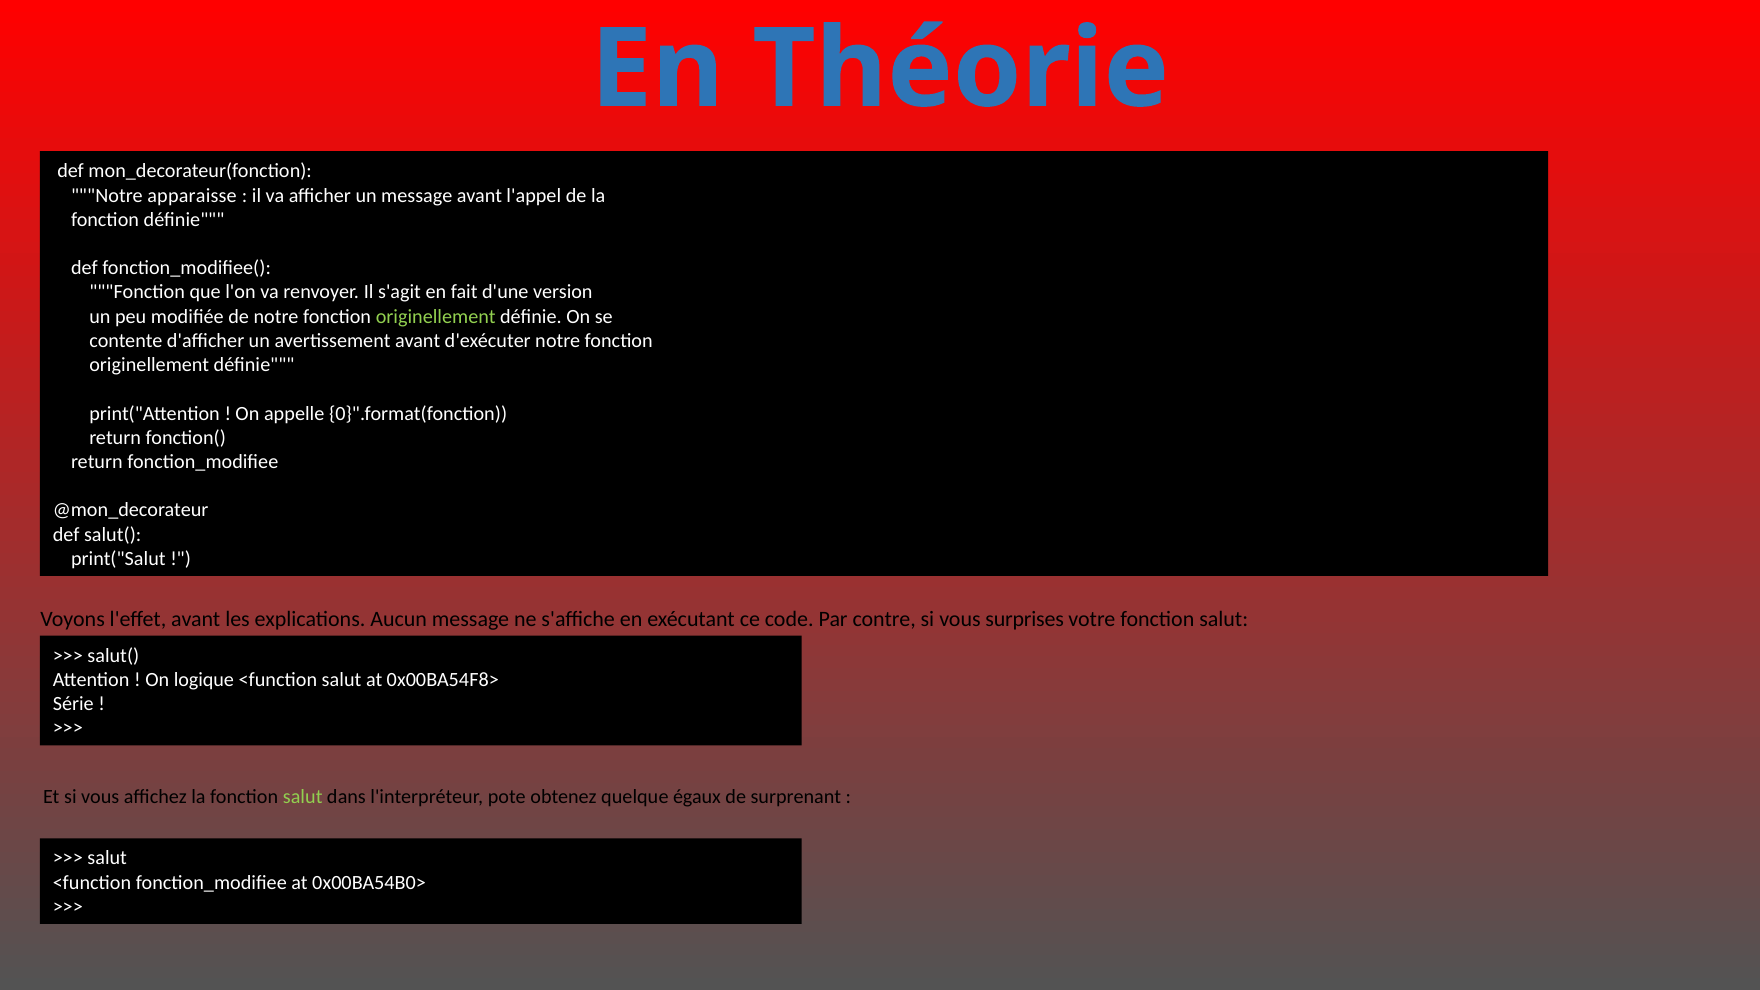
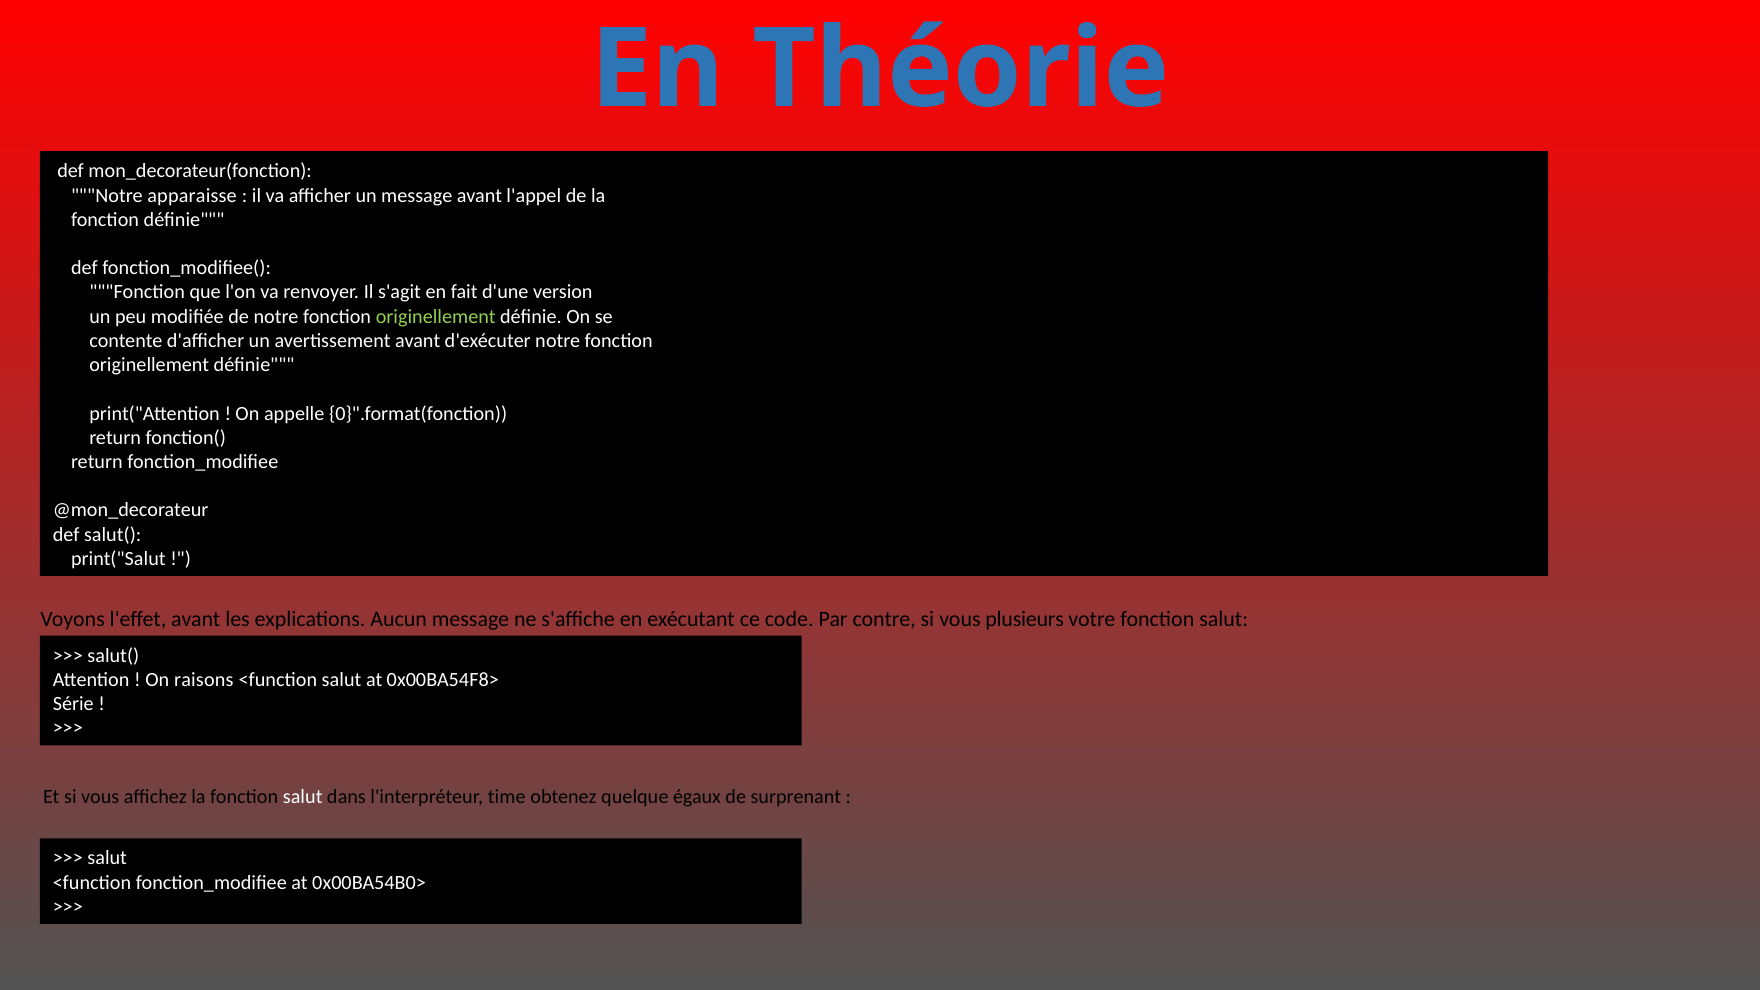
surprises: surprises -> plusieurs
logique: logique -> raisons
salut at (303, 797) colour: light green -> white
pote: pote -> time
